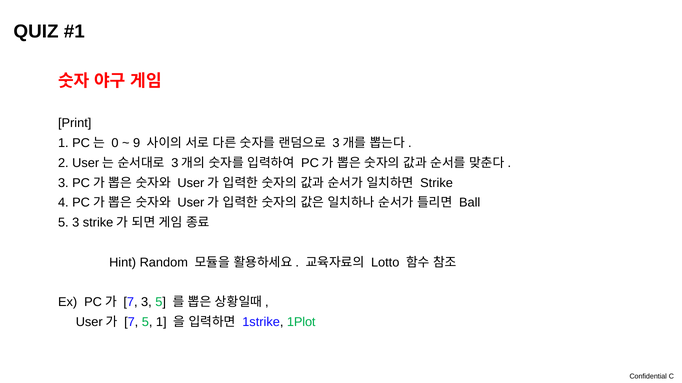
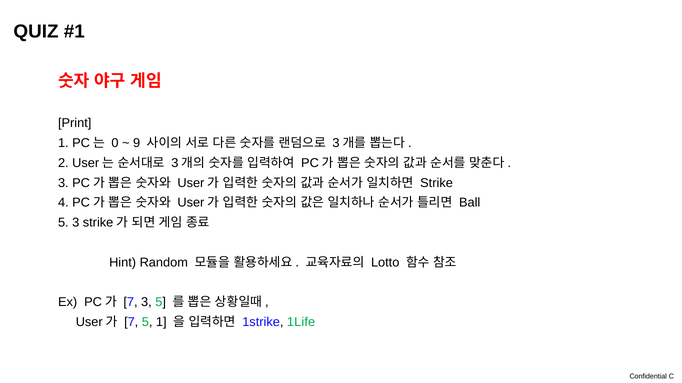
1Plot: 1Plot -> 1Life
